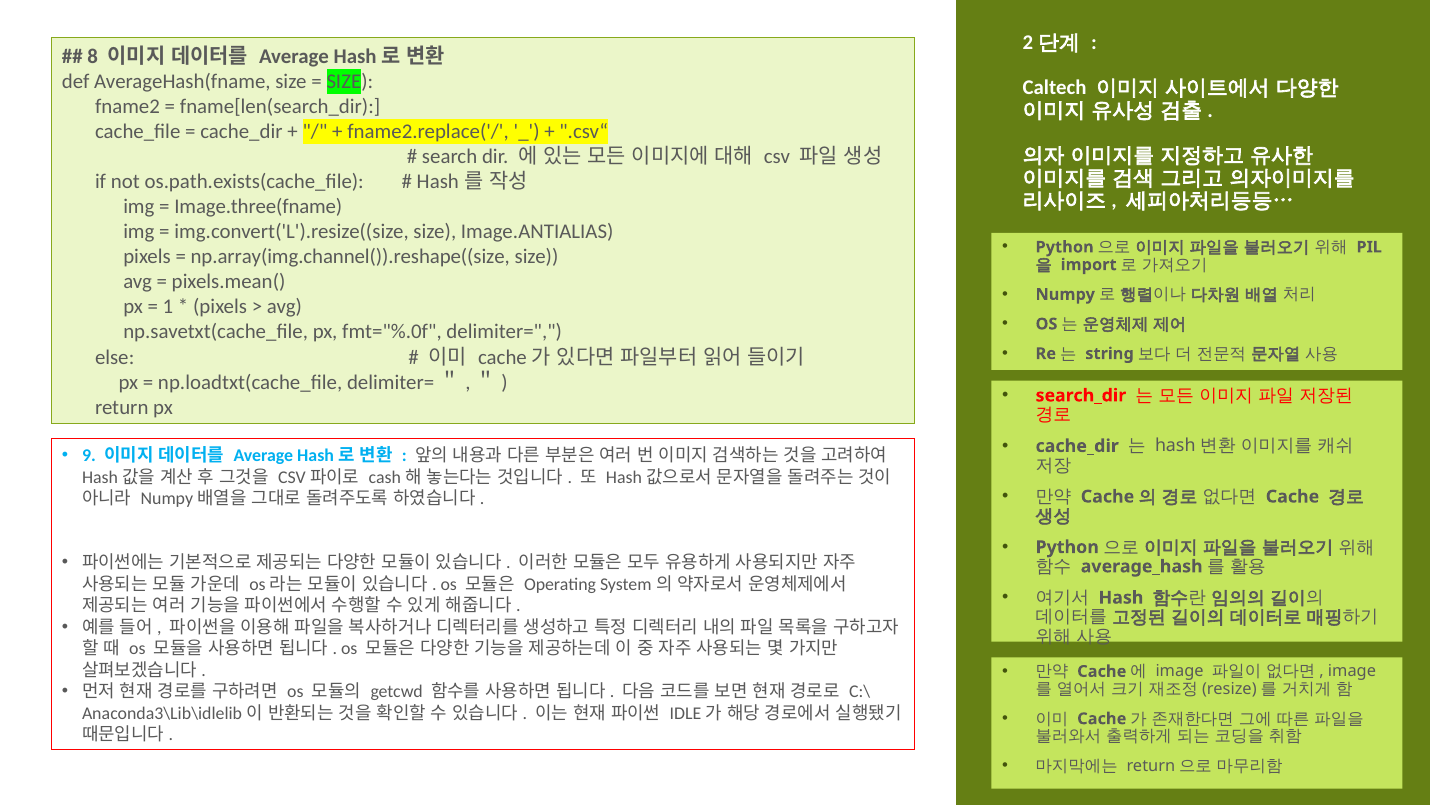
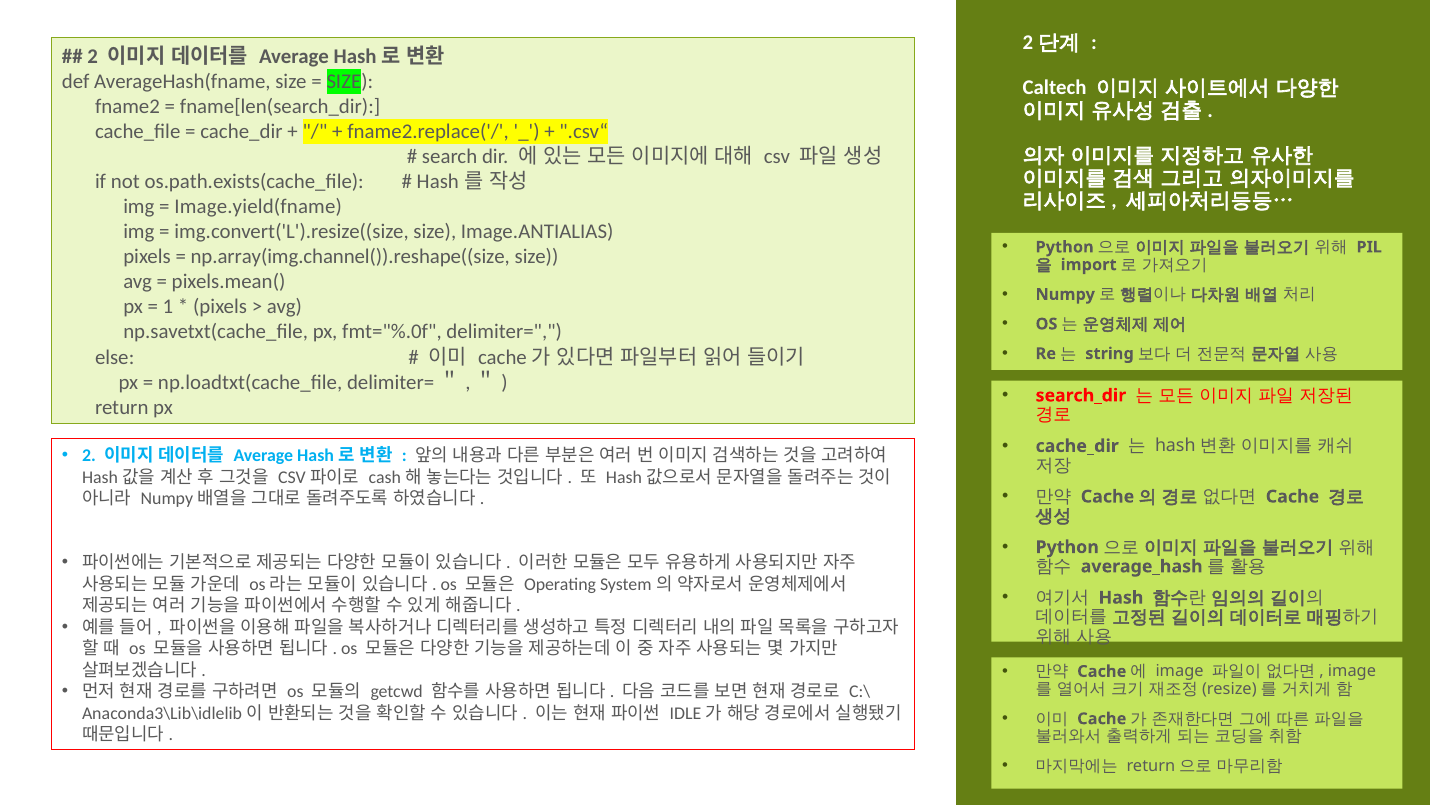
8 at (93, 56): 8 -> 2
Image.three(fname: Image.three(fname -> Image.yield(fname
9 at (89, 455): 9 -> 2
